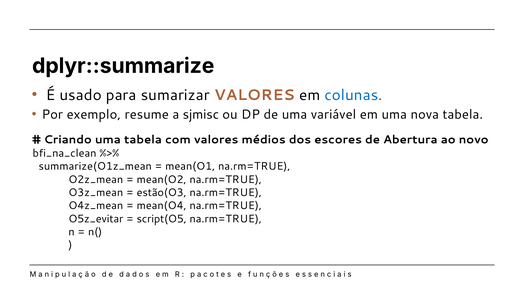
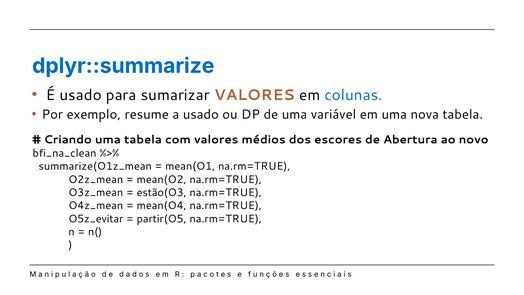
dplyr::summarize colour: black -> blue
a sjmisc: sjmisc -> usado
script(O5: script(O5 -> partir(O5
